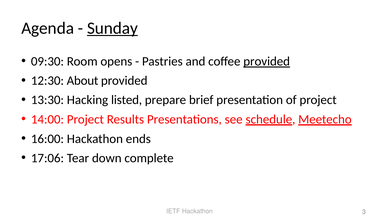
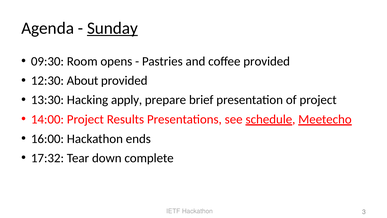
provided at (267, 61) underline: present -> none
listed: listed -> apply
17:06: 17:06 -> 17:32
